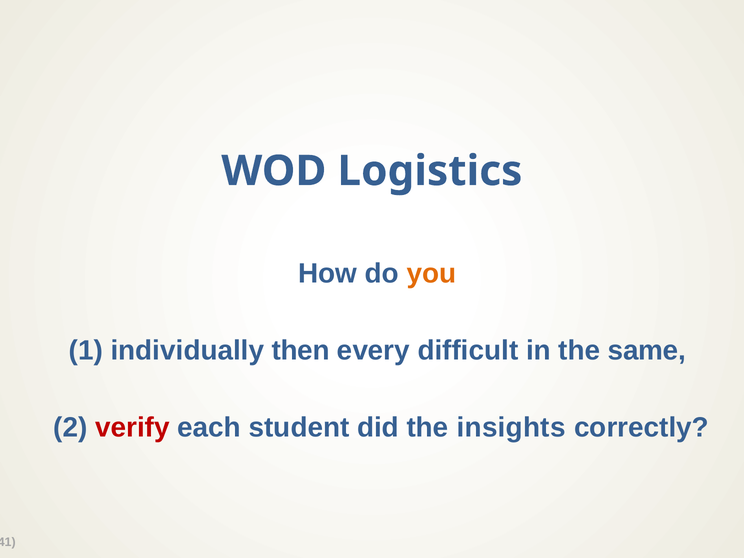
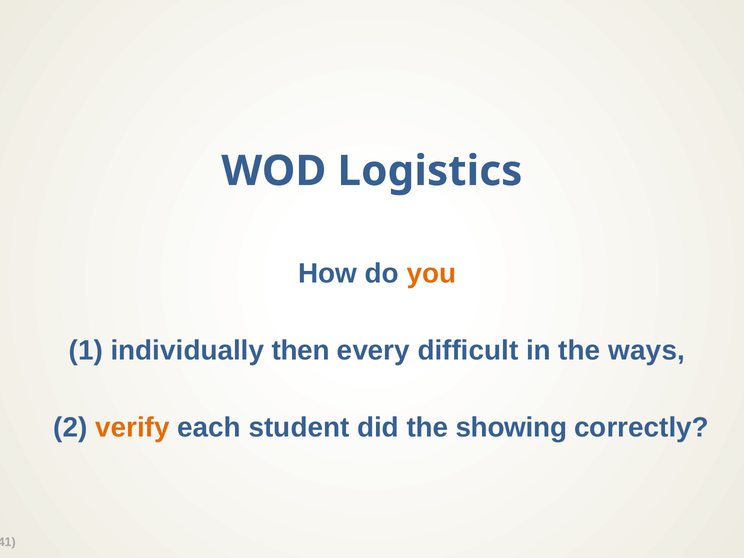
same: same -> ways
verify colour: red -> orange
insights: insights -> showing
